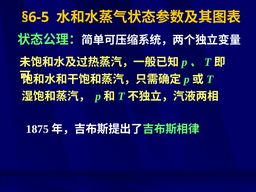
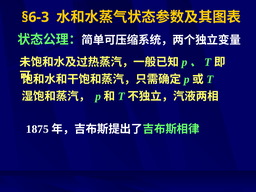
§6-5: §6-5 -> §6-3
